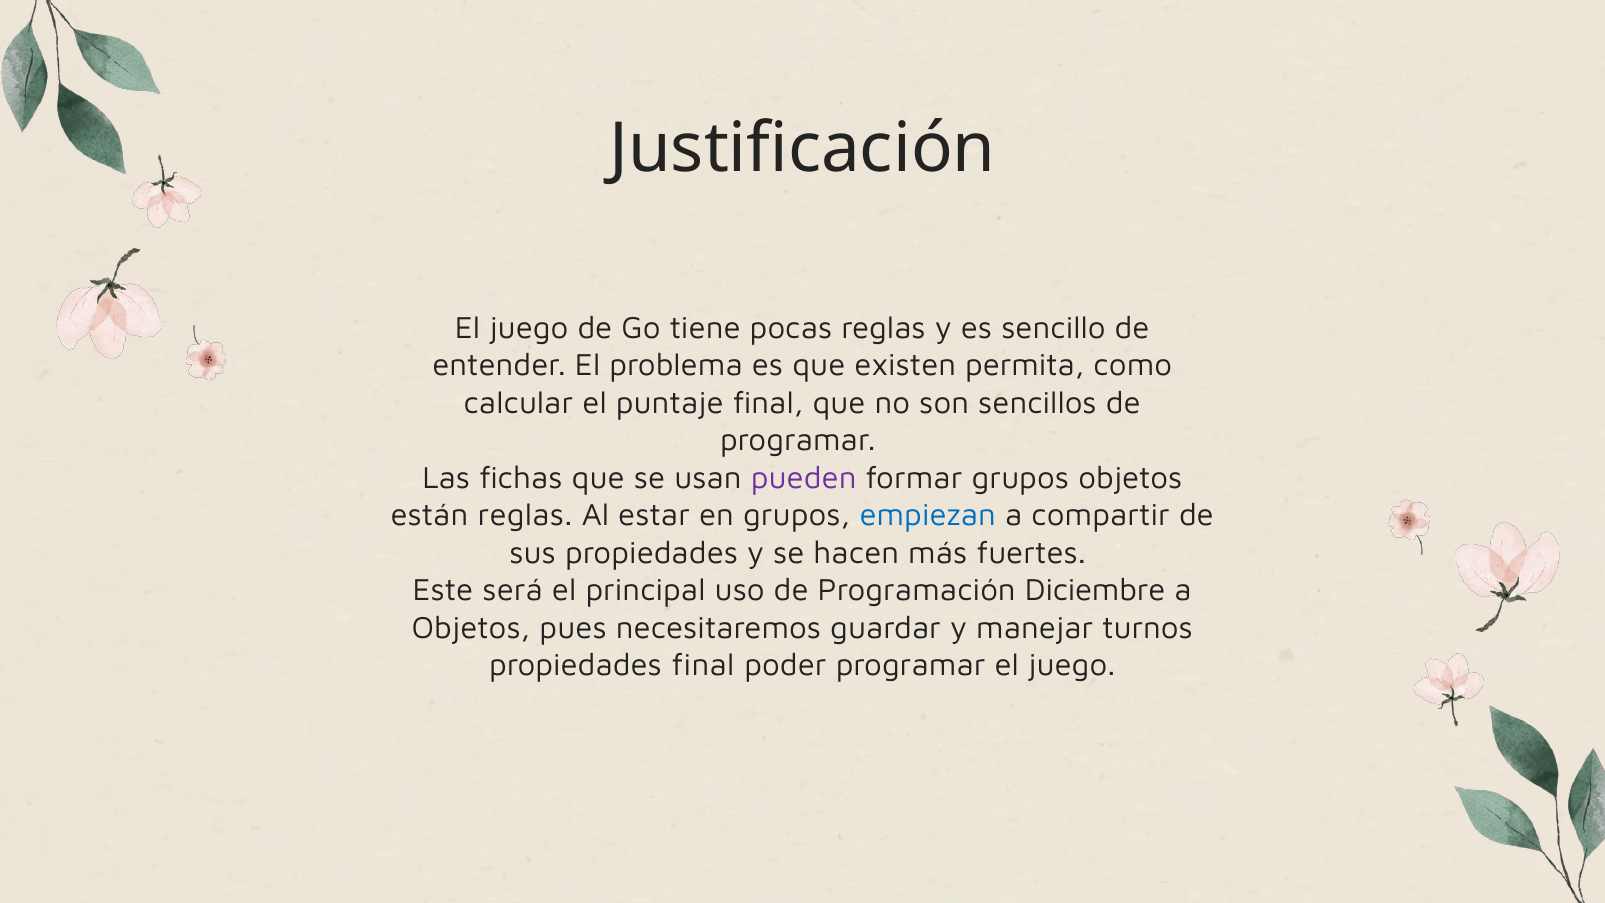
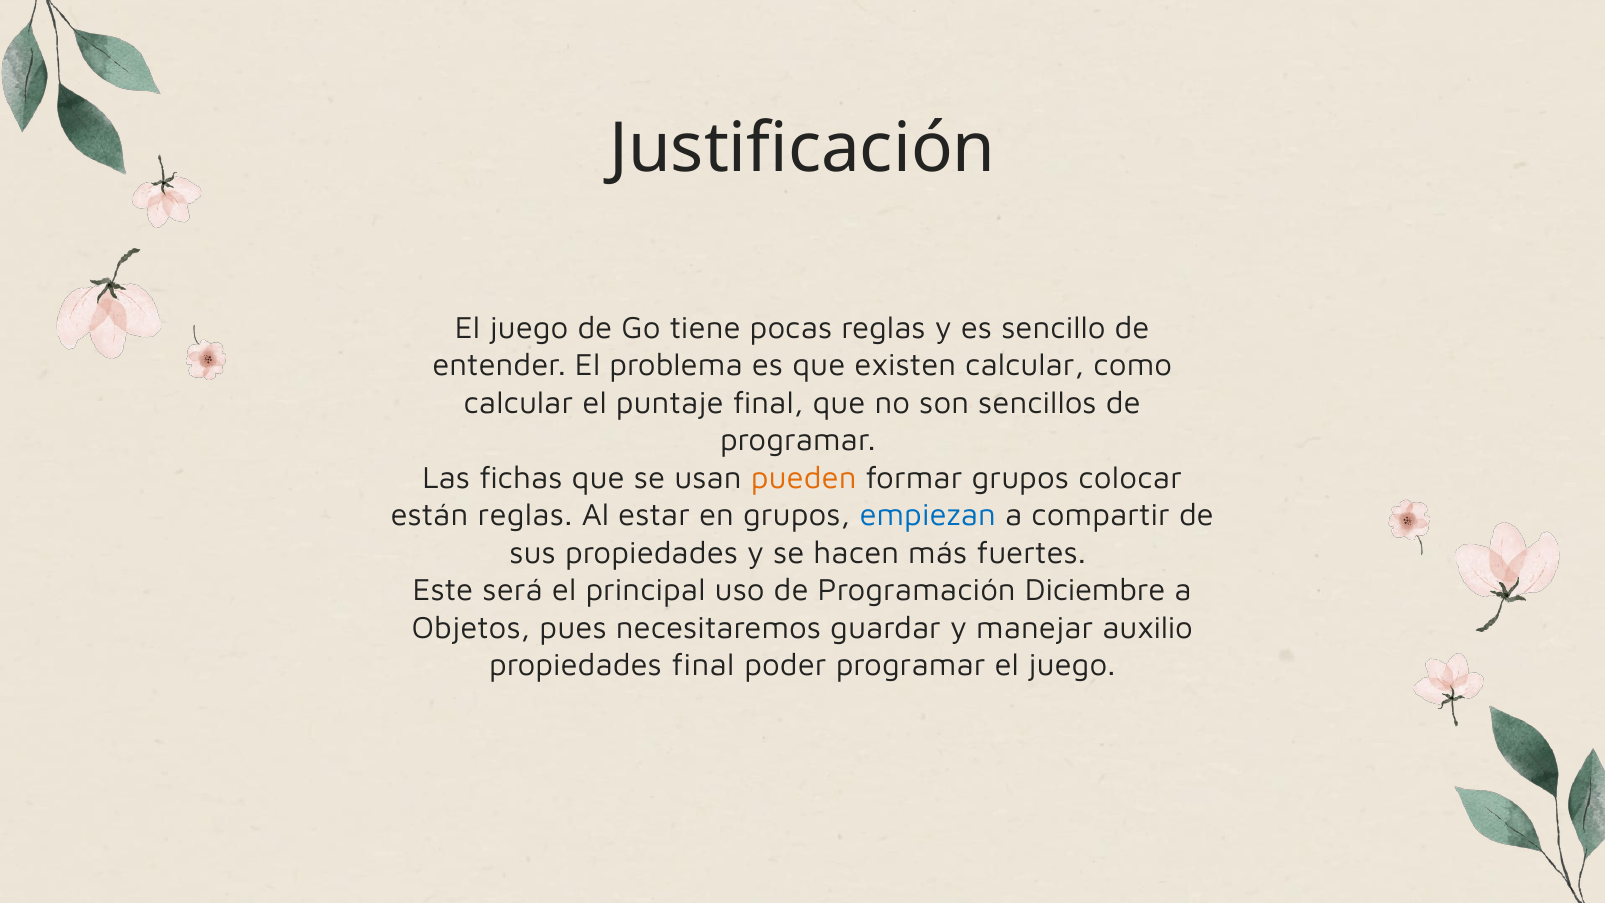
existen permita: permita -> calcular
pueden colour: purple -> orange
grupos objetos: objetos -> colocar
turnos: turnos -> auxilio
